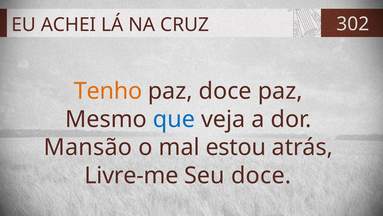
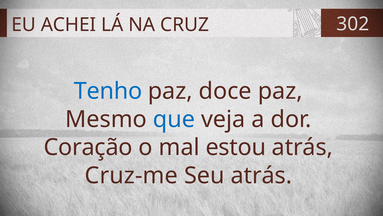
Tenho colour: orange -> blue
Mansão: Mansão -> Coração
Livre-me: Livre-me -> Cruz-me
Seu doce: doce -> atrás
